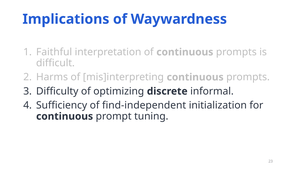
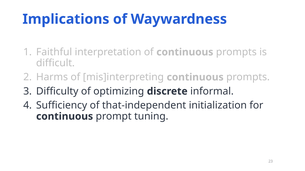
find-independent: find-independent -> that-independent
